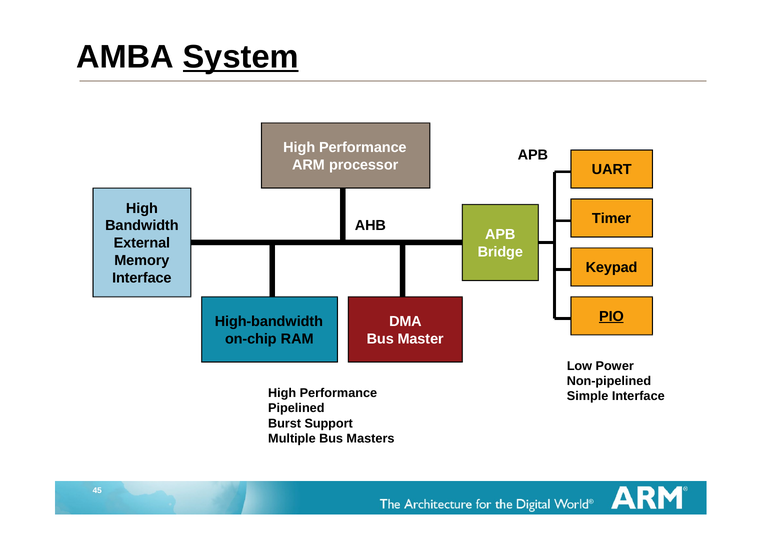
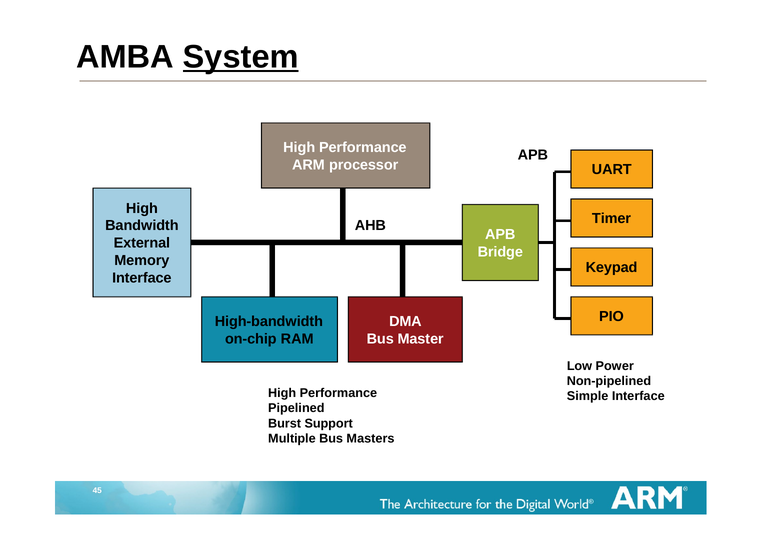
PIO underline: present -> none
